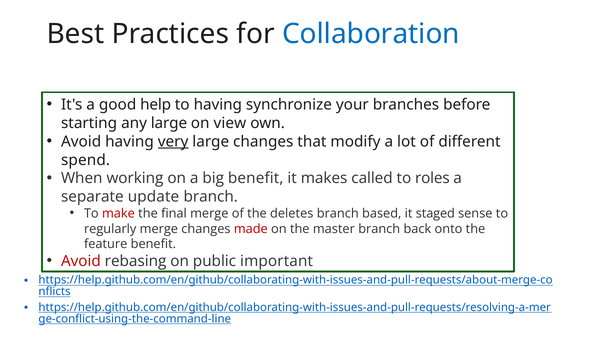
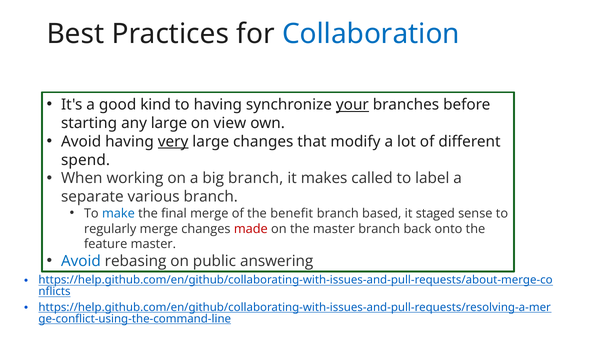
help: help -> kind
your underline: none -> present
big benefit: benefit -> branch
roles: roles -> label
update: update -> various
make colour: red -> blue
deletes: deletes -> benefit
feature benefit: benefit -> master
Avoid at (81, 261) colour: red -> blue
important: important -> answering
